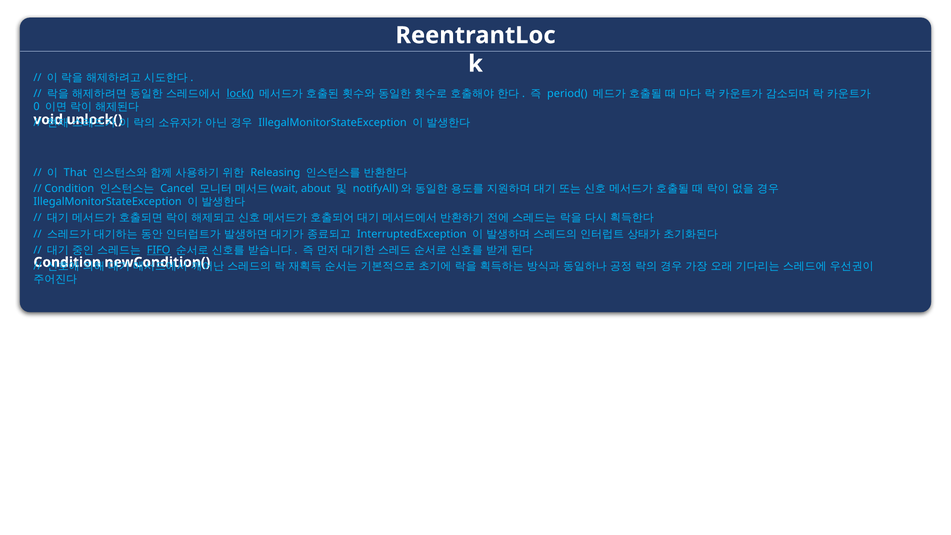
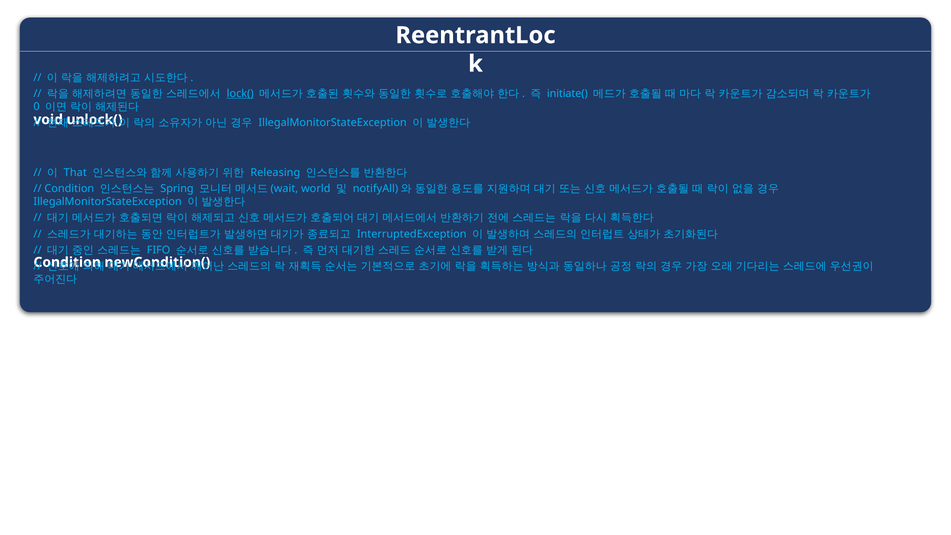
period(: period( -> initiate(
Cancel: Cancel -> Spring
about: about -> world
FIFO underline: present -> none
